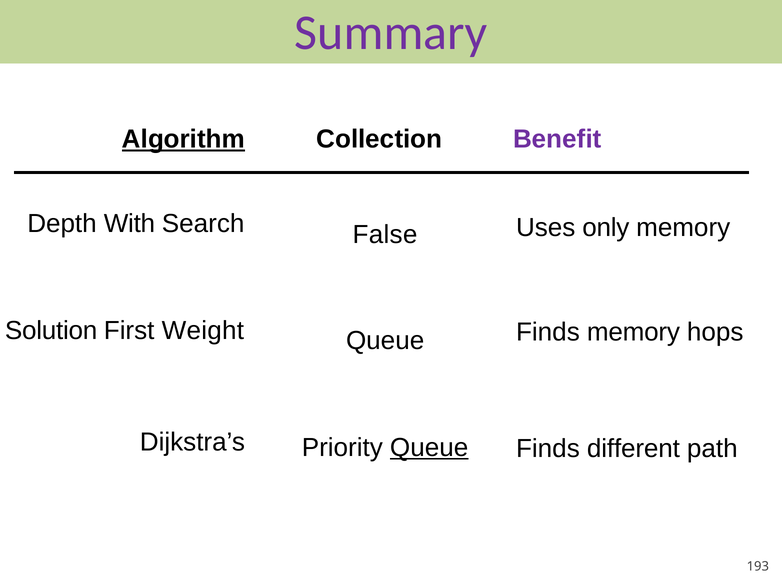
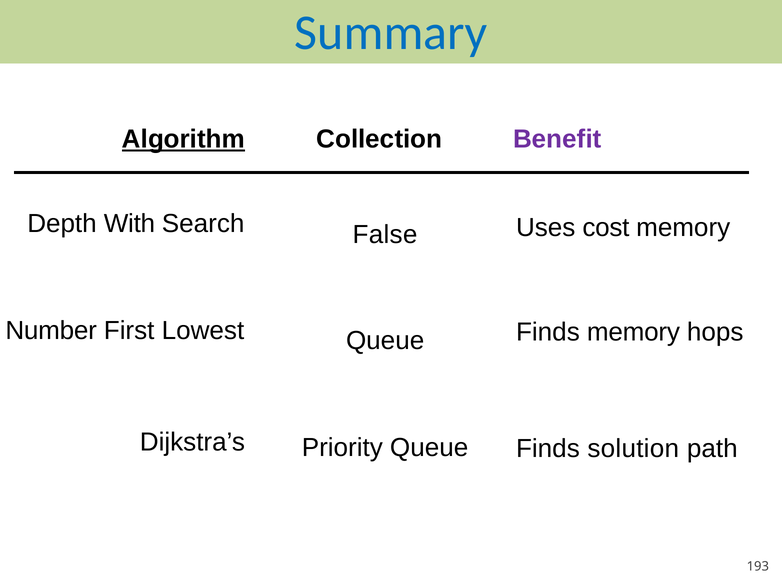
Summary colour: purple -> blue
only: only -> cost
Solution: Solution -> Number
Weight: Weight -> Lowest
Queue at (429, 447) underline: present -> none
different: different -> solution
